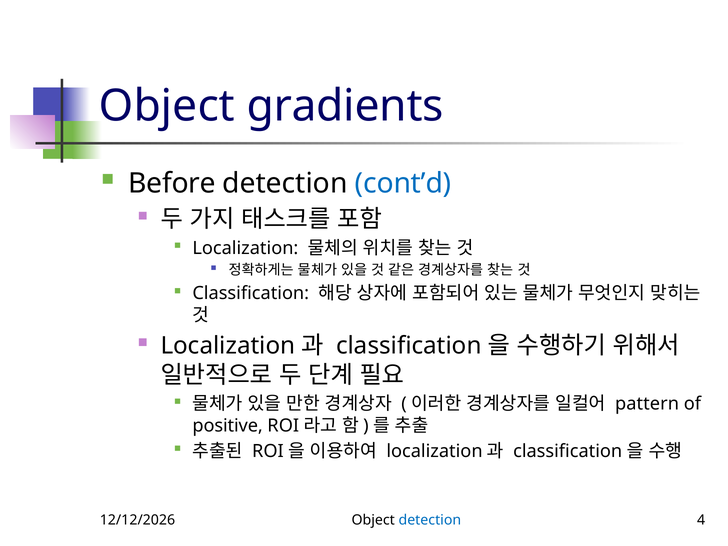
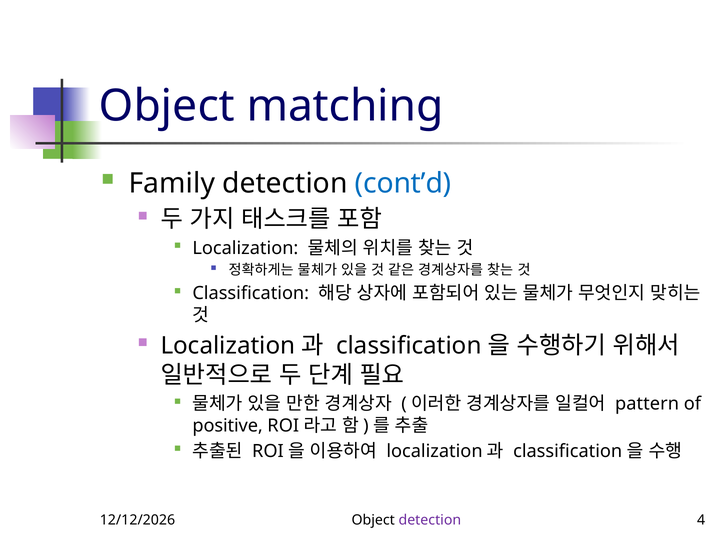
gradients: gradients -> matching
Before: Before -> Family
detection at (430, 520) colour: blue -> purple
